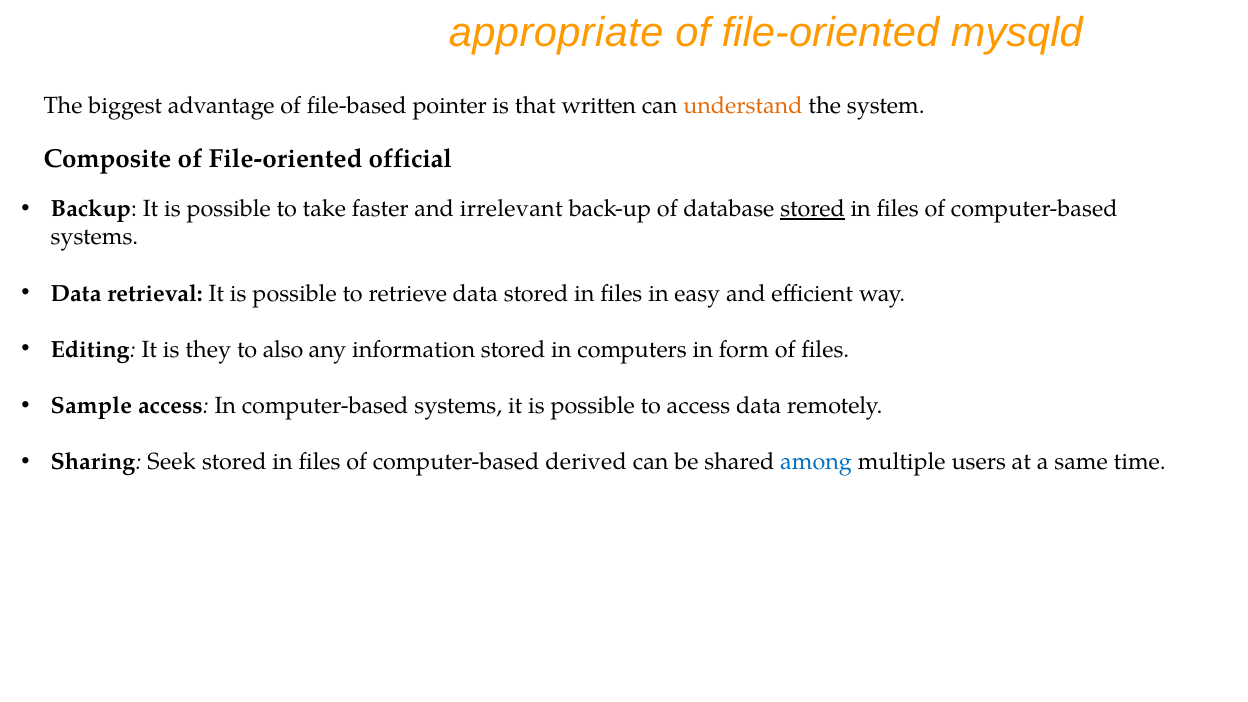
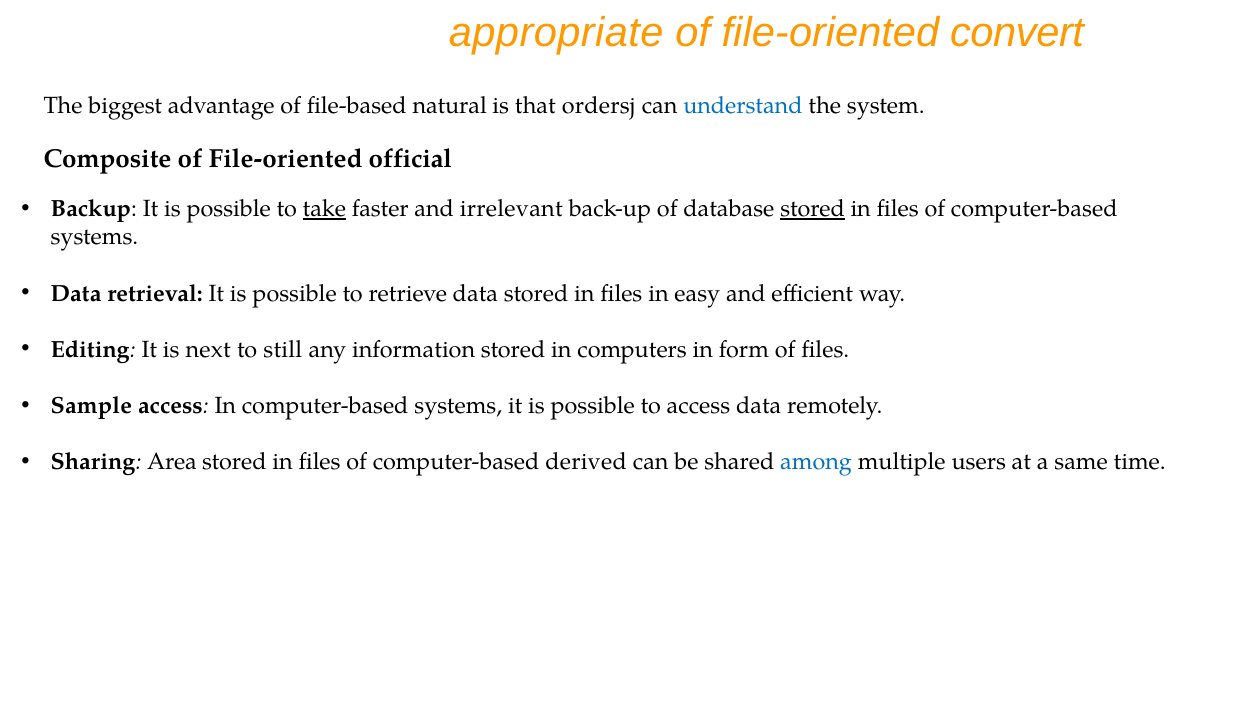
mysqld: mysqld -> convert
pointer: pointer -> natural
written: written -> ordersj
understand colour: orange -> blue
take underline: none -> present
they: they -> next
also: also -> still
Seek: Seek -> Area
